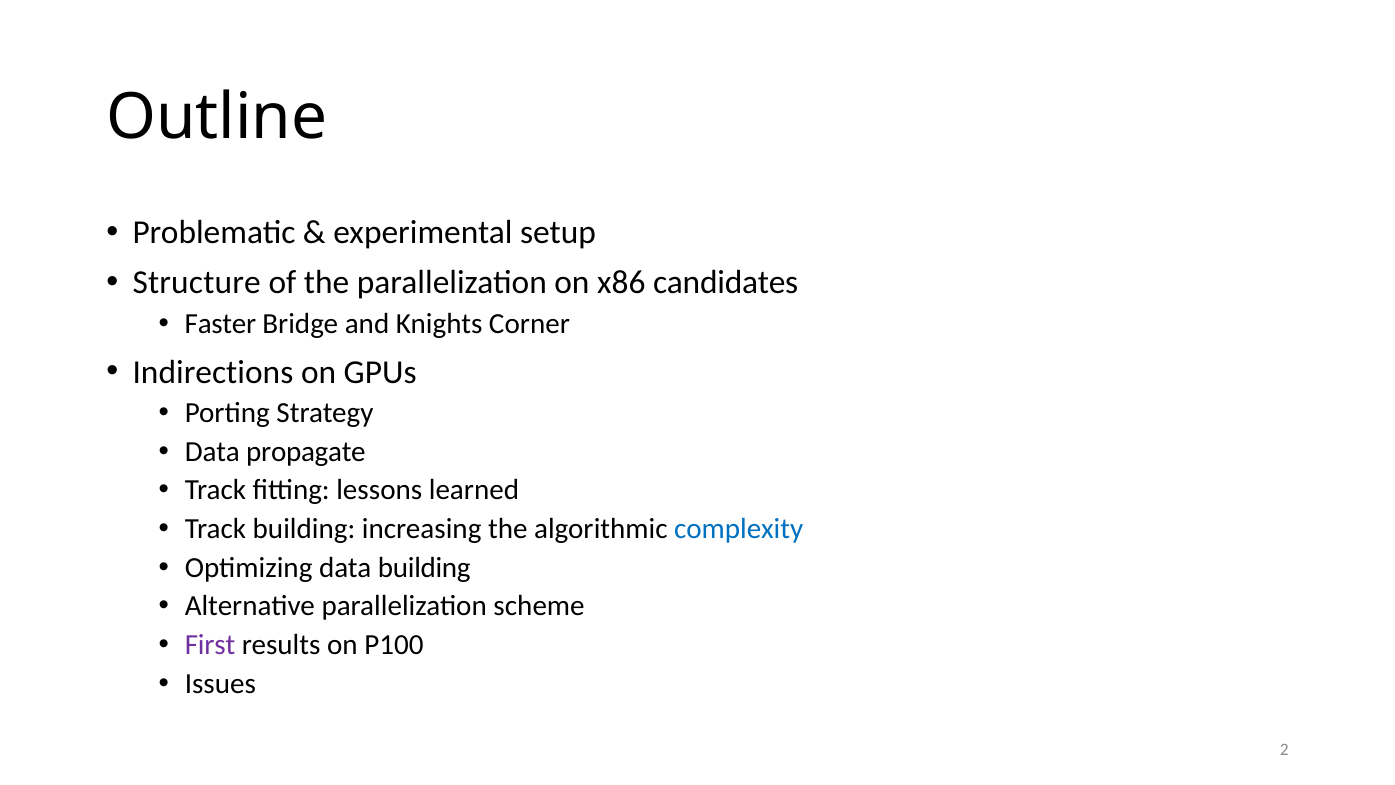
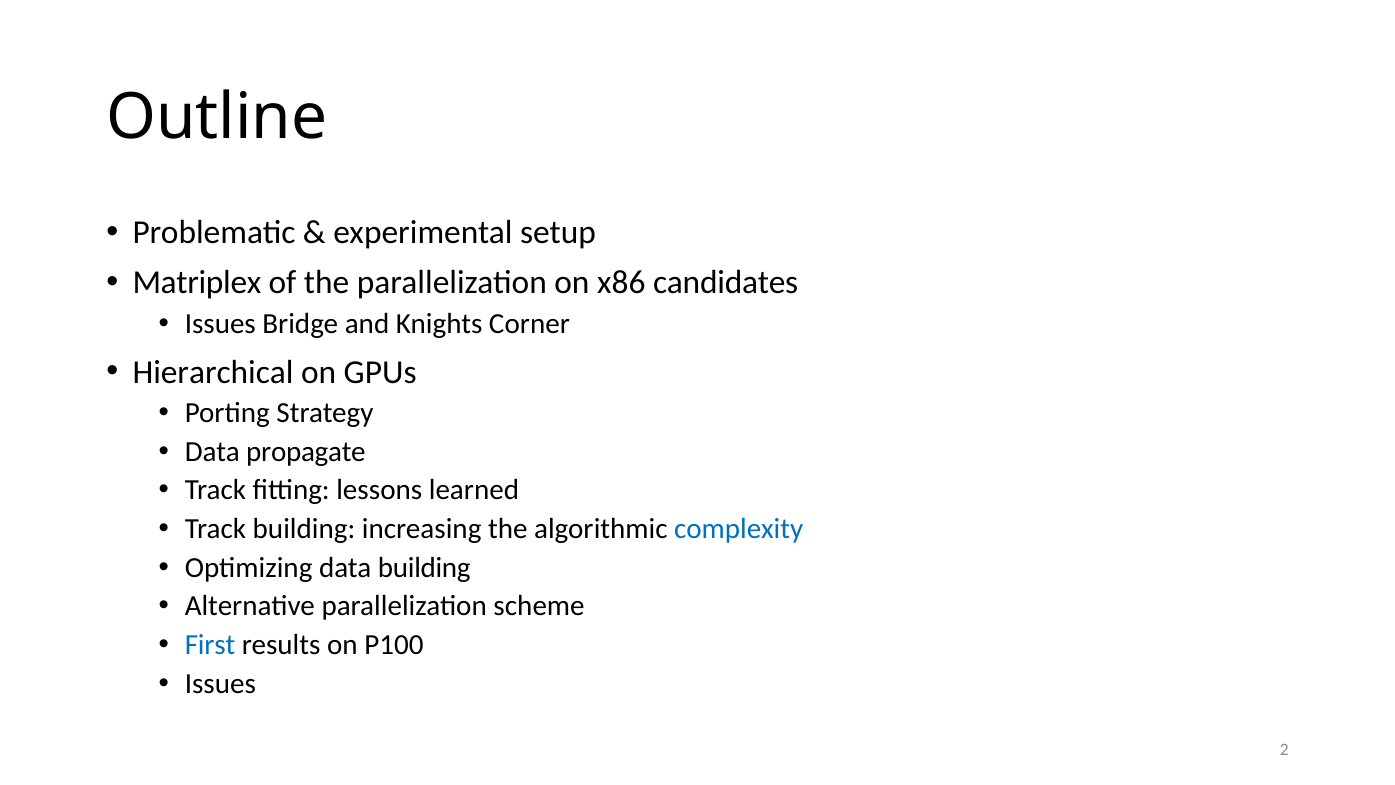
Structure: Structure -> Matriplex
Faster at (220, 324): Faster -> Issues
Indirections: Indirections -> Hierarchical
First colour: purple -> blue
